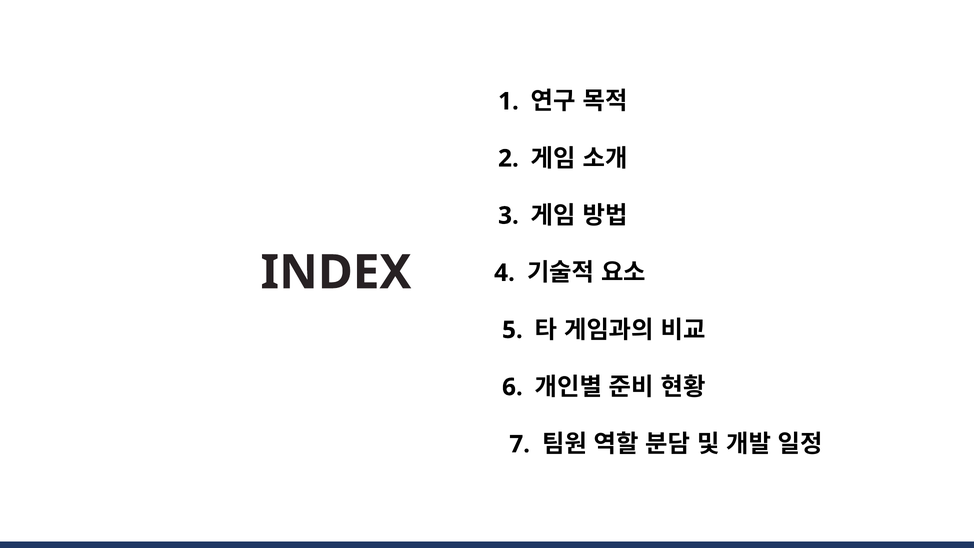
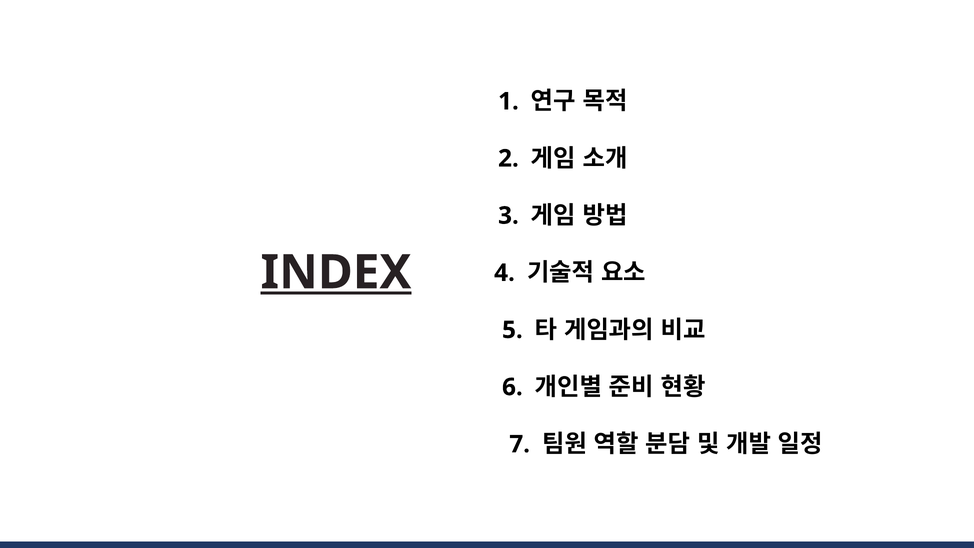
INDEX underline: none -> present
